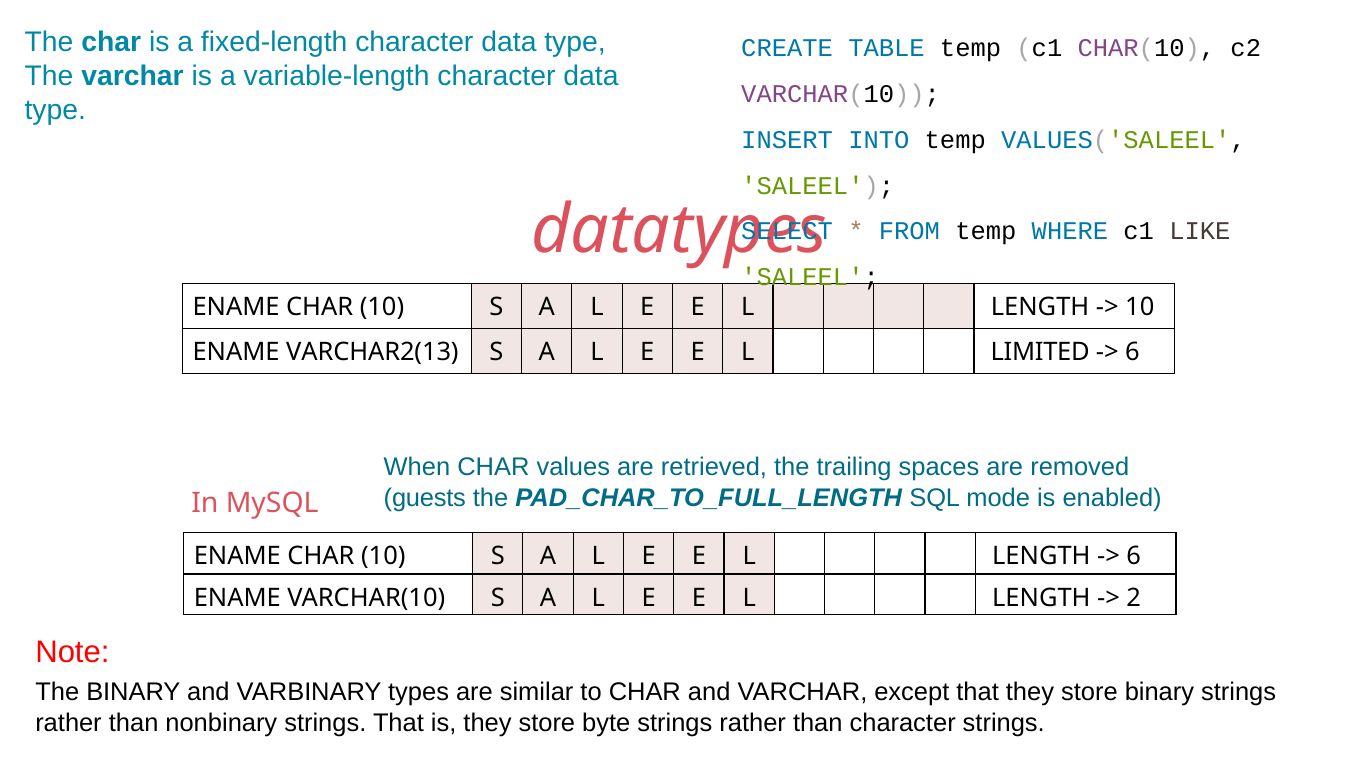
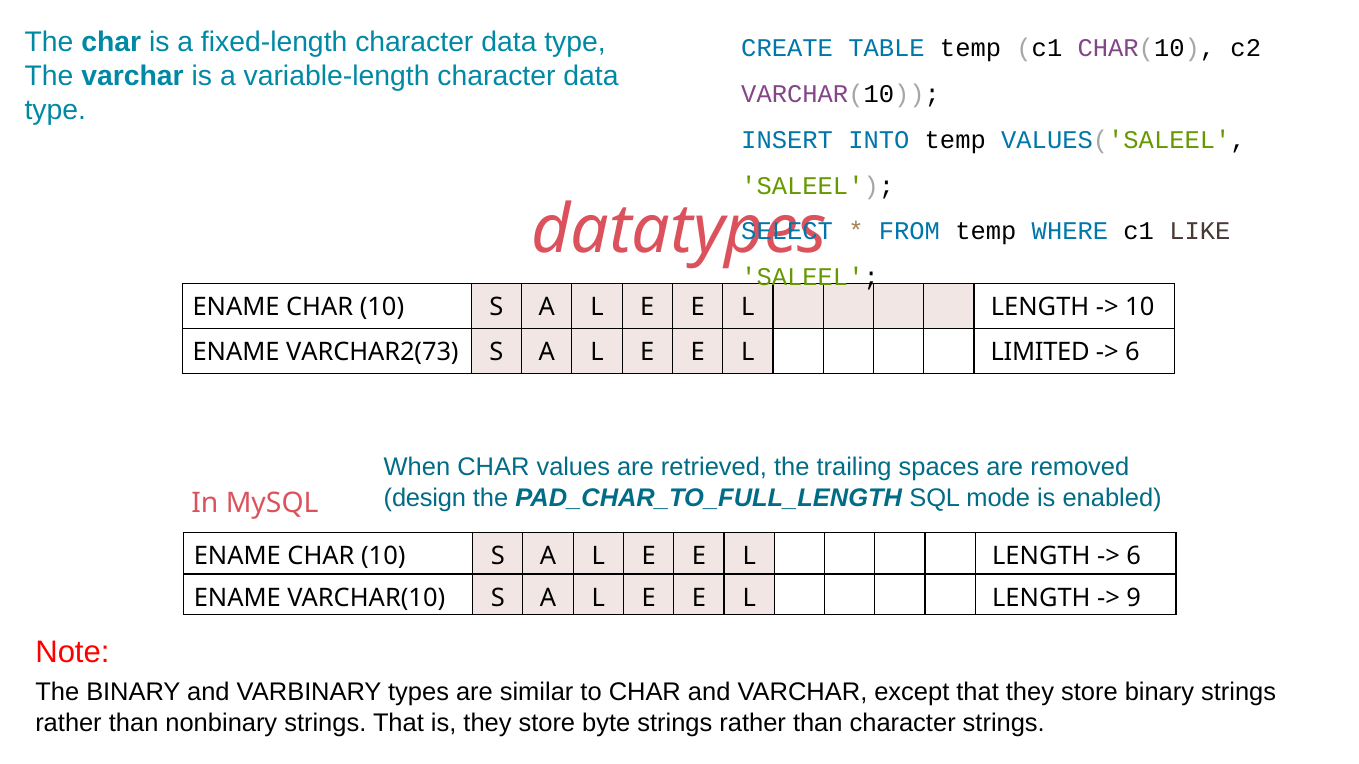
VARCHAR2(13: VARCHAR2(13 -> VARCHAR2(73
guests: guests -> design
2: 2 -> 9
